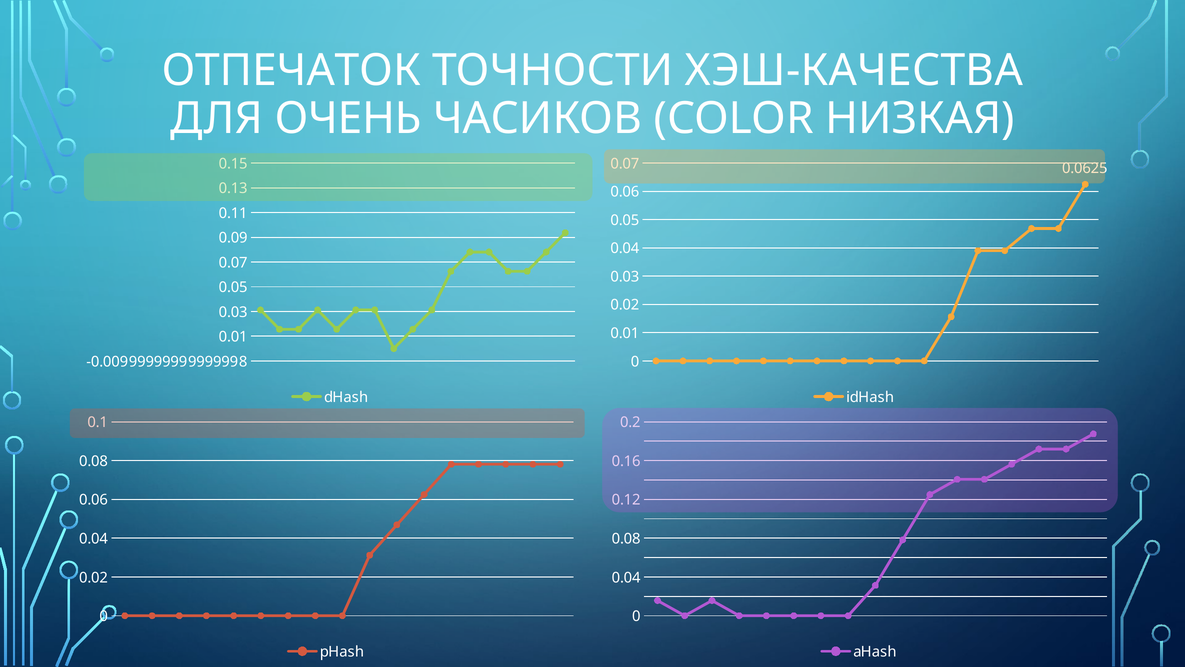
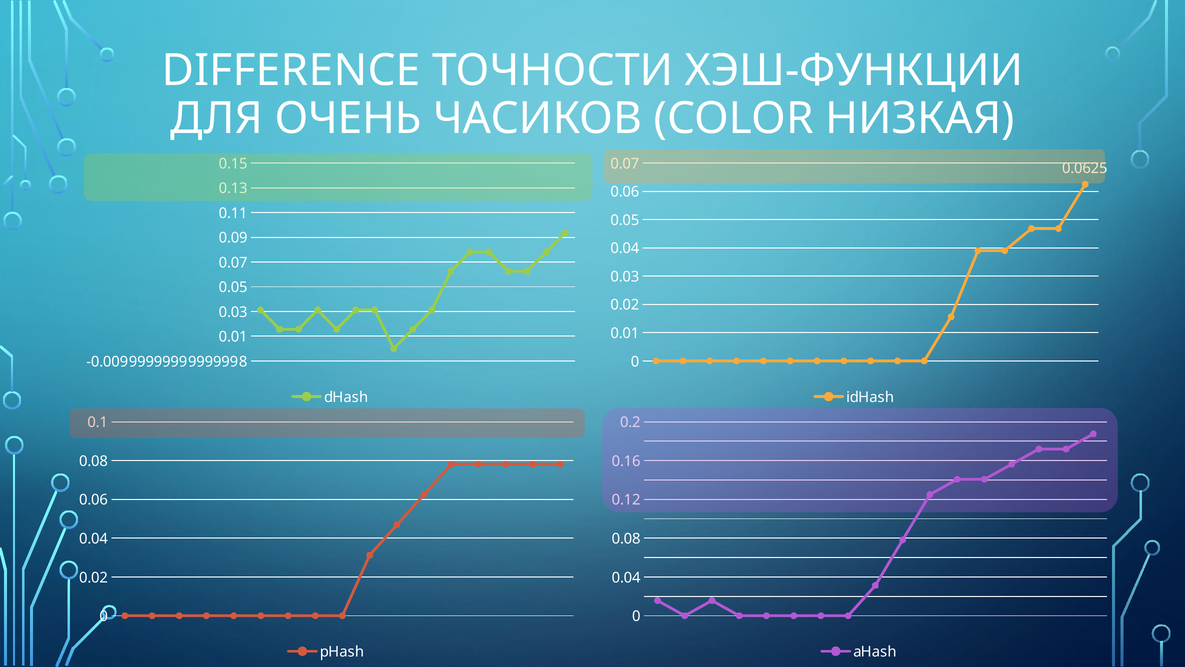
ОТПЕЧАТОК: ОТПЕЧАТОК -> DIFFERENCE
ХЭШ-КАЧЕСТВА: ХЭШ-КАЧЕСТВА -> ХЭШ-ФУНКЦИИ
